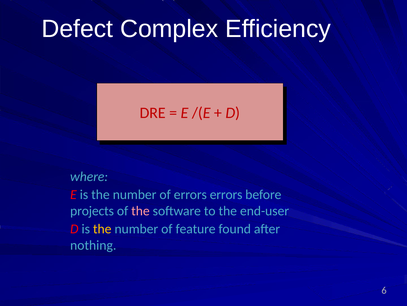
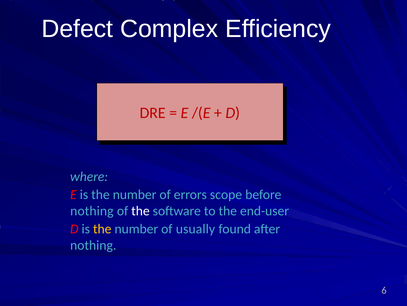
errors errors: errors -> scope
projects at (92, 210): projects -> nothing
the at (140, 210) colour: pink -> white
feature: feature -> usually
